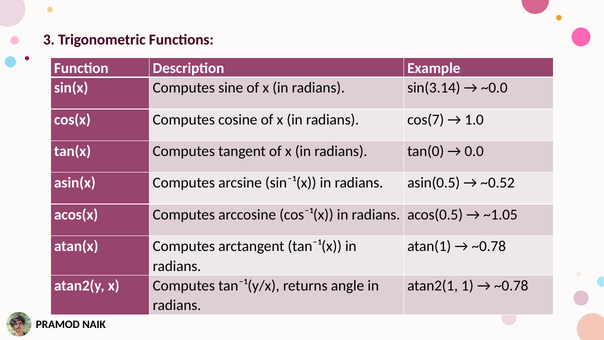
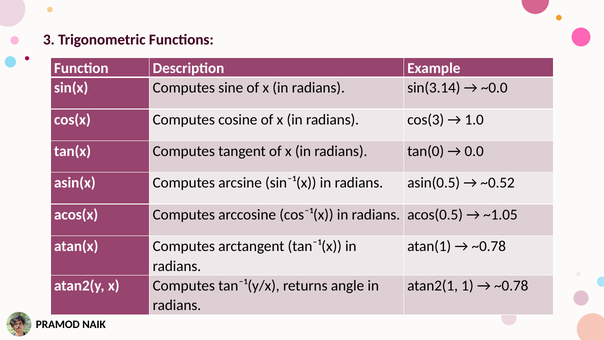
cos(7: cos(7 -> cos(3
